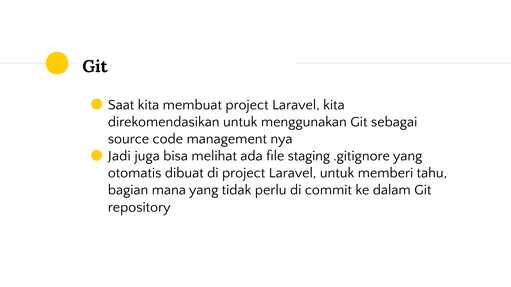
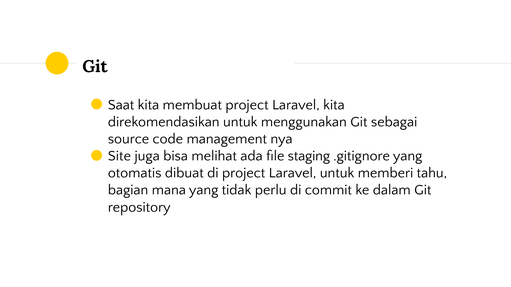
Jadi: Jadi -> Site
